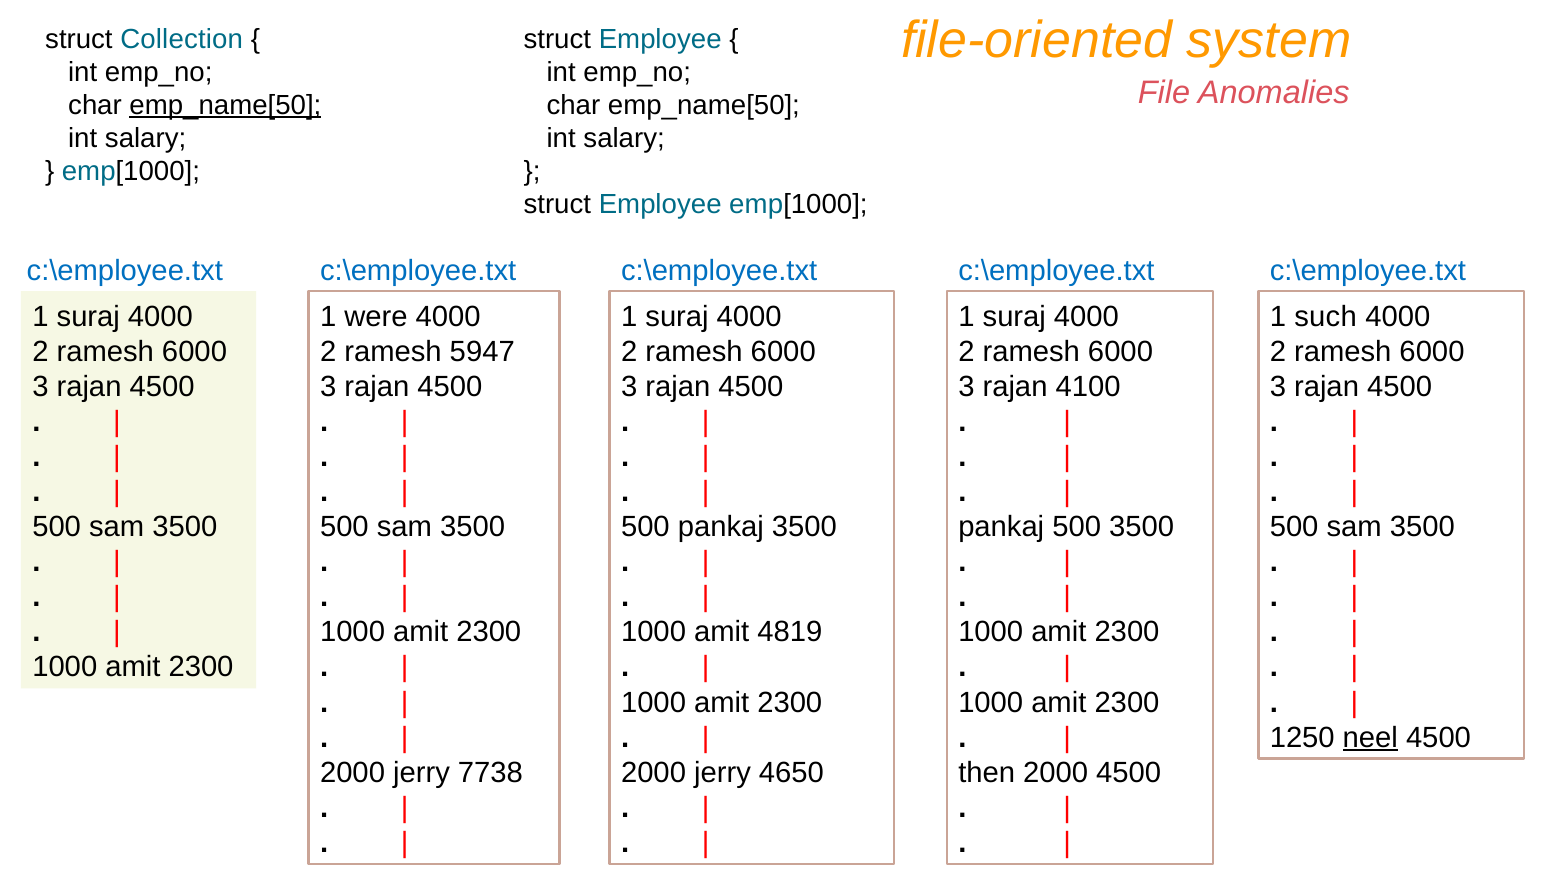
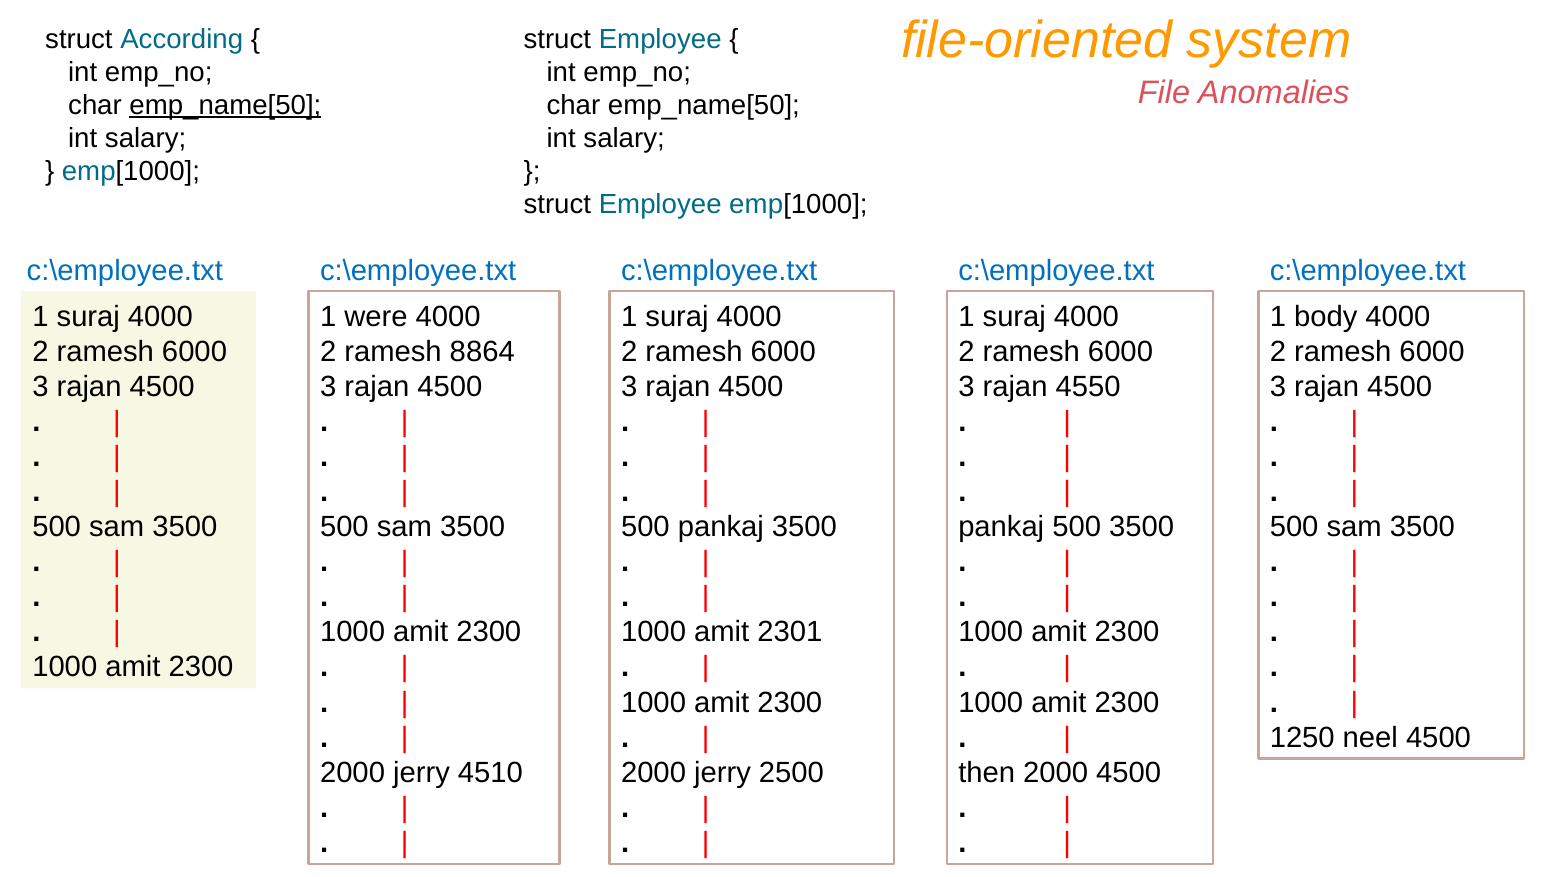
Collection: Collection -> According
such: such -> body
5947: 5947 -> 8864
4100: 4100 -> 4550
4819: 4819 -> 2301
neel underline: present -> none
7738: 7738 -> 4510
4650: 4650 -> 2500
